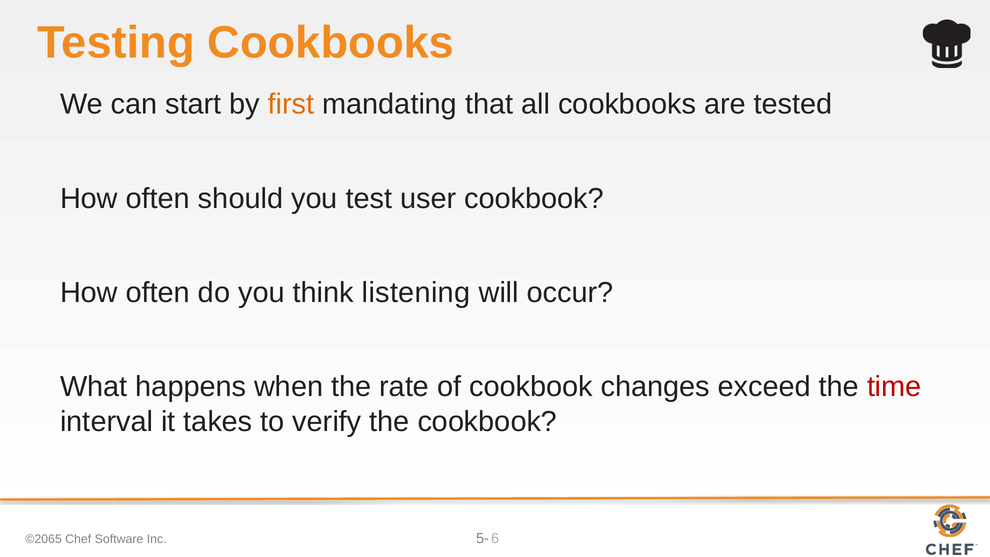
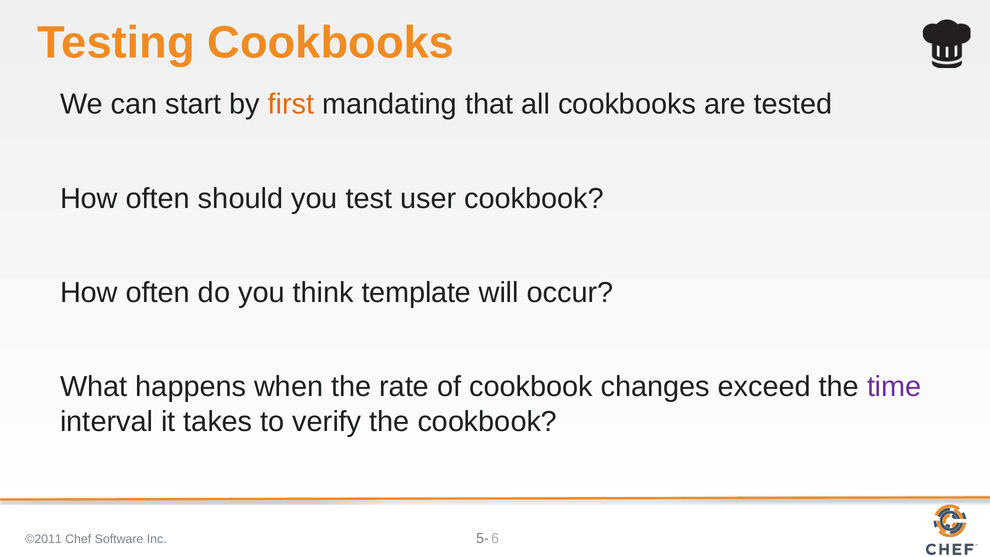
listening: listening -> template
time colour: red -> purple
©2065: ©2065 -> ©2011
